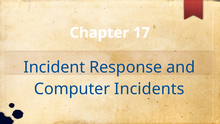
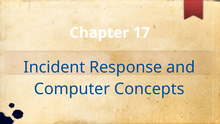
Incidents: Incidents -> Concepts
